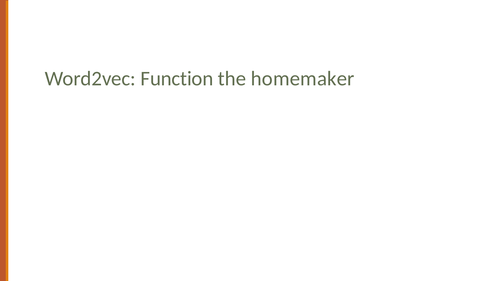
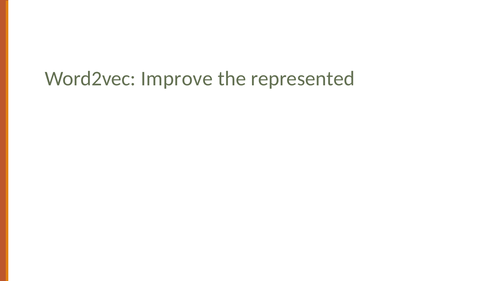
Function: Function -> Improve
homemaker: homemaker -> represented
